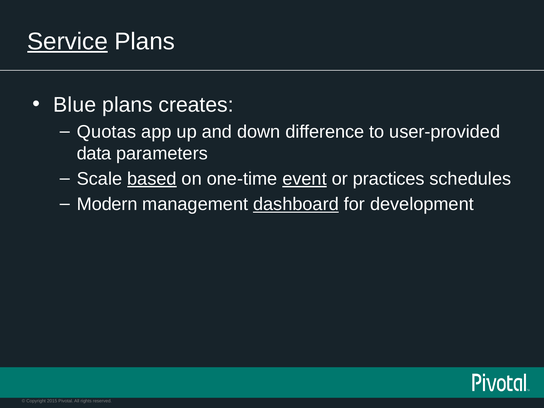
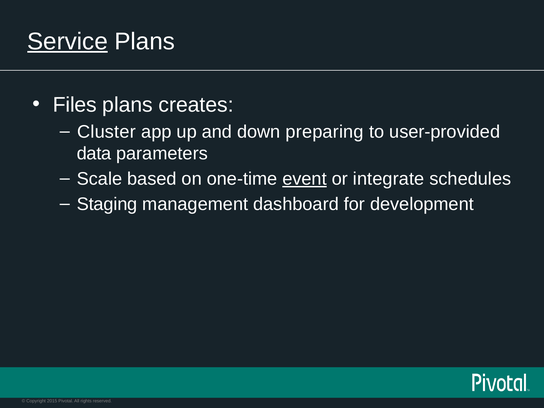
Blue: Blue -> Files
Quotas: Quotas -> Cluster
difference: difference -> preparing
based underline: present -> none
practices: practices -> integrate
Modern: Modern -> Staging
dashboard underline: present -> none
